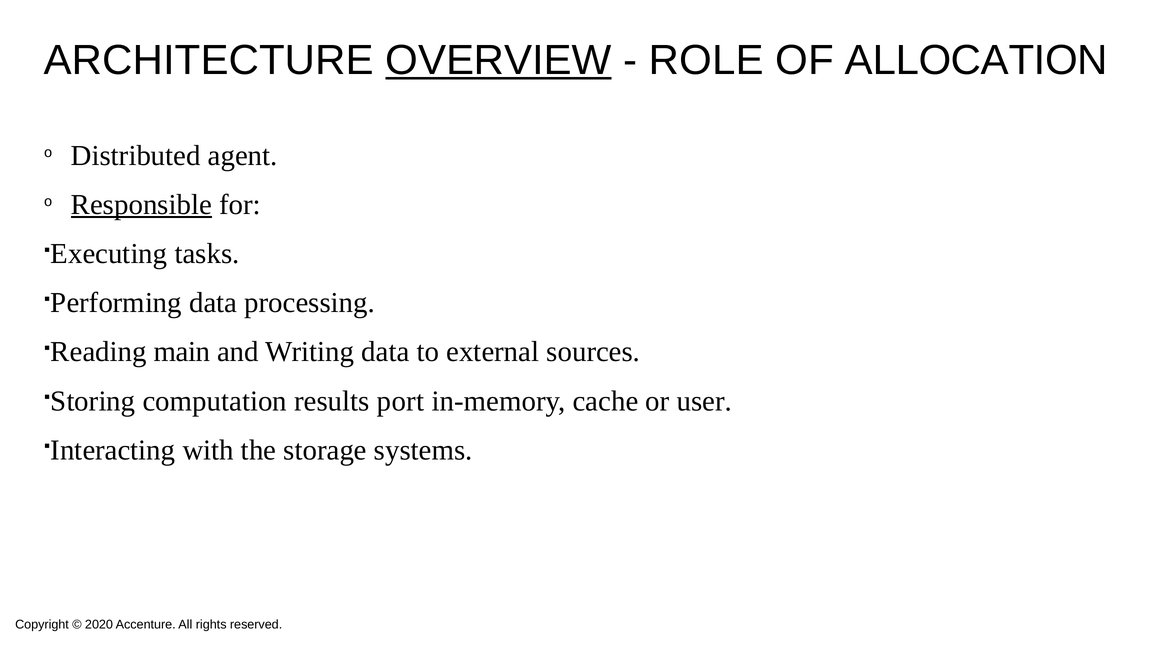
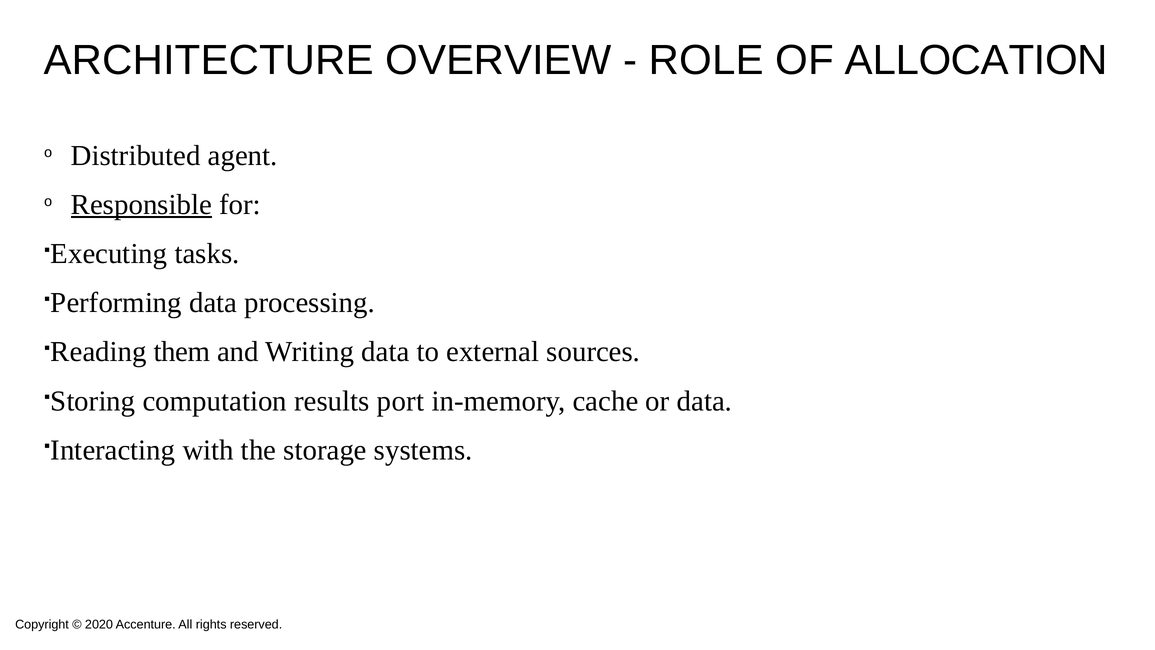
OVERVIEW underline: present -> none
main: main -> them
or user: user -> data
